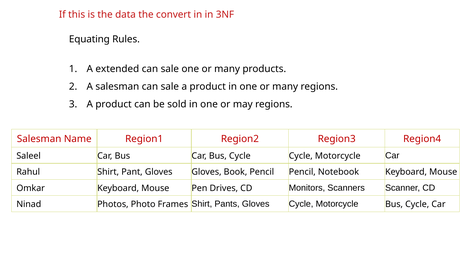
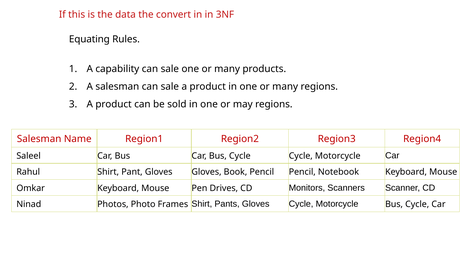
extended: extended -> capability
